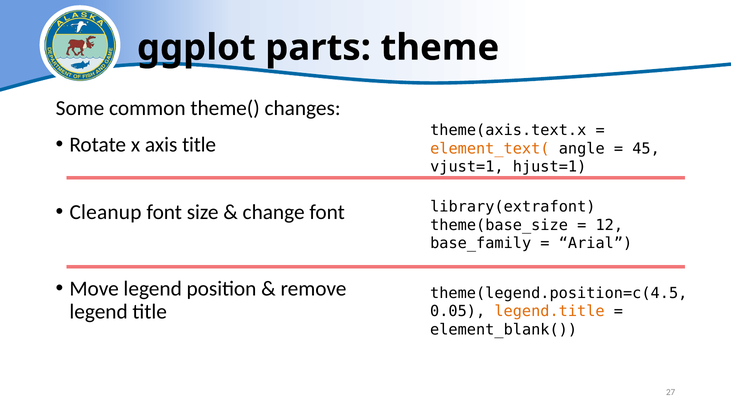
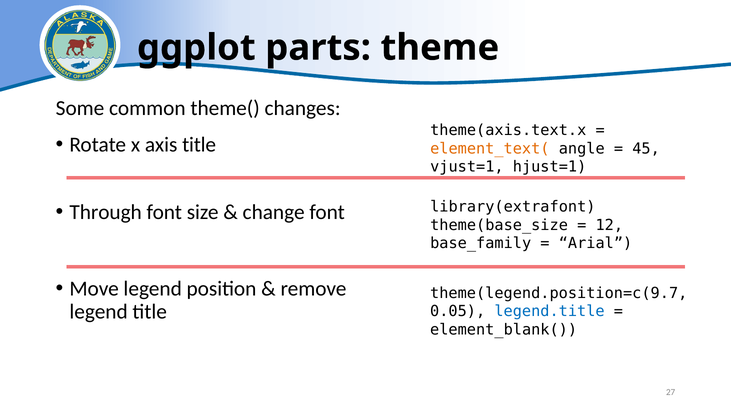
Cleanup: Cleanup -> Through
theme(legend.position=c(4.5: theme(legend.position=c(4.5 -> theme(legend.position=c(9.7
legend.title colour: orange -> blue
